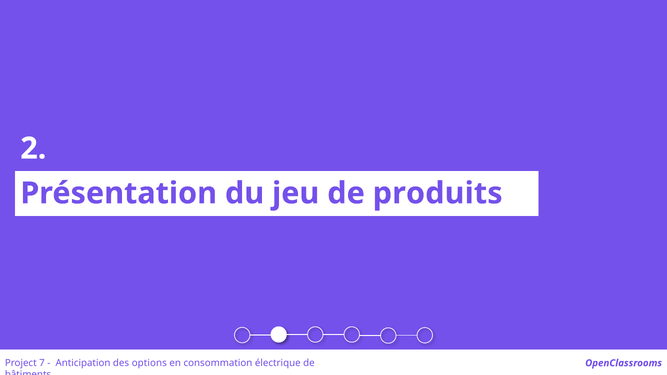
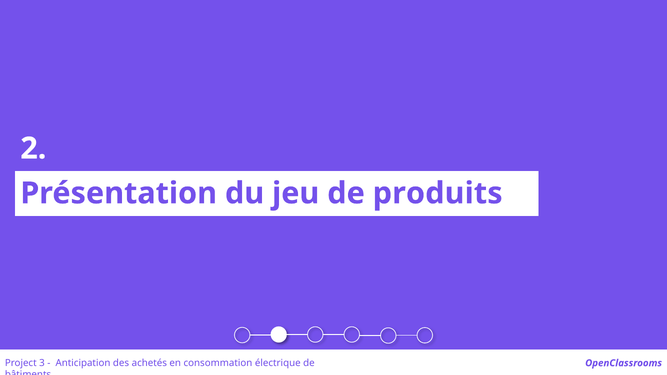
7: 7 -> 3
options: options -> achetés
